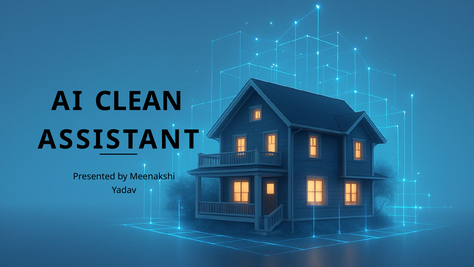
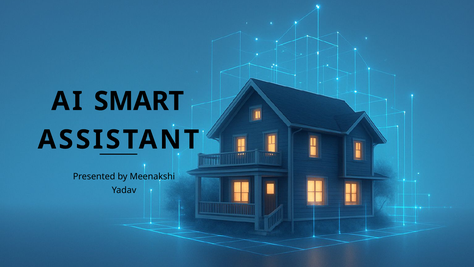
CLEAN: CLEAN -> SMART
